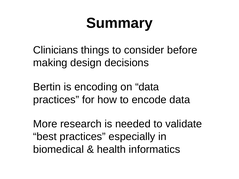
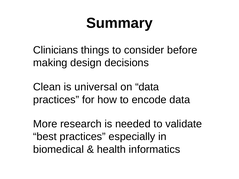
Bertin: Bertin -> Clean
encoding: encoding -> universal
